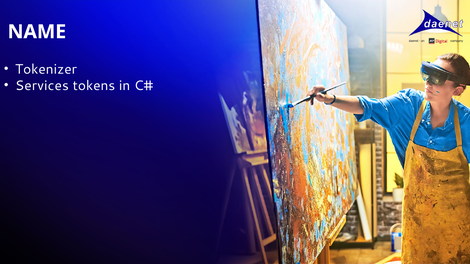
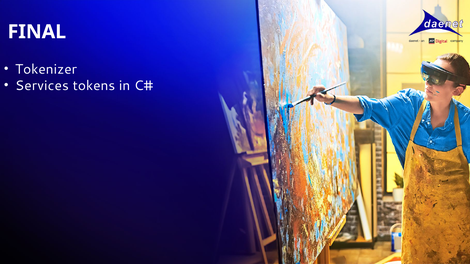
NAME: NAME -> FINAL
